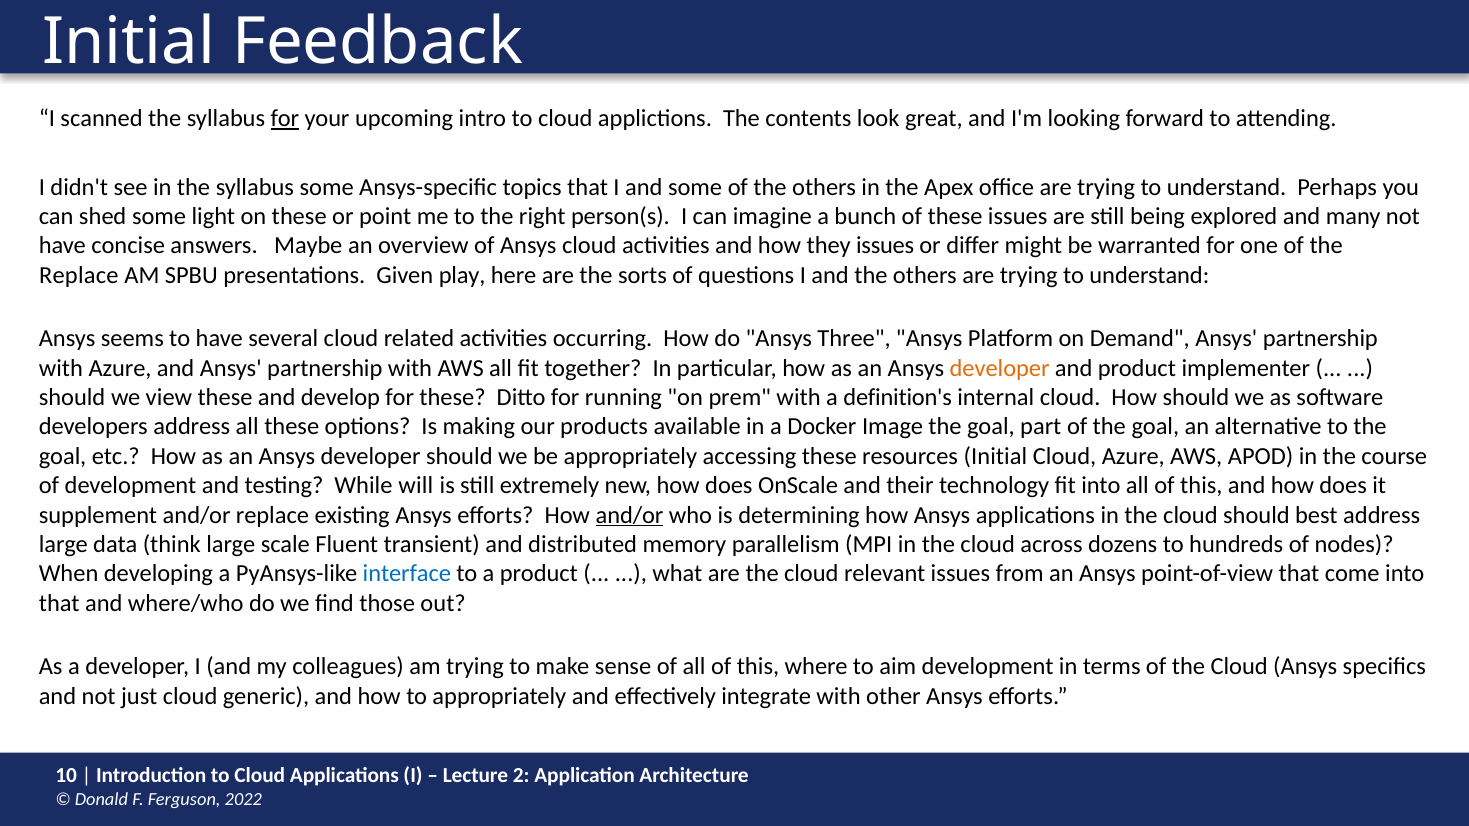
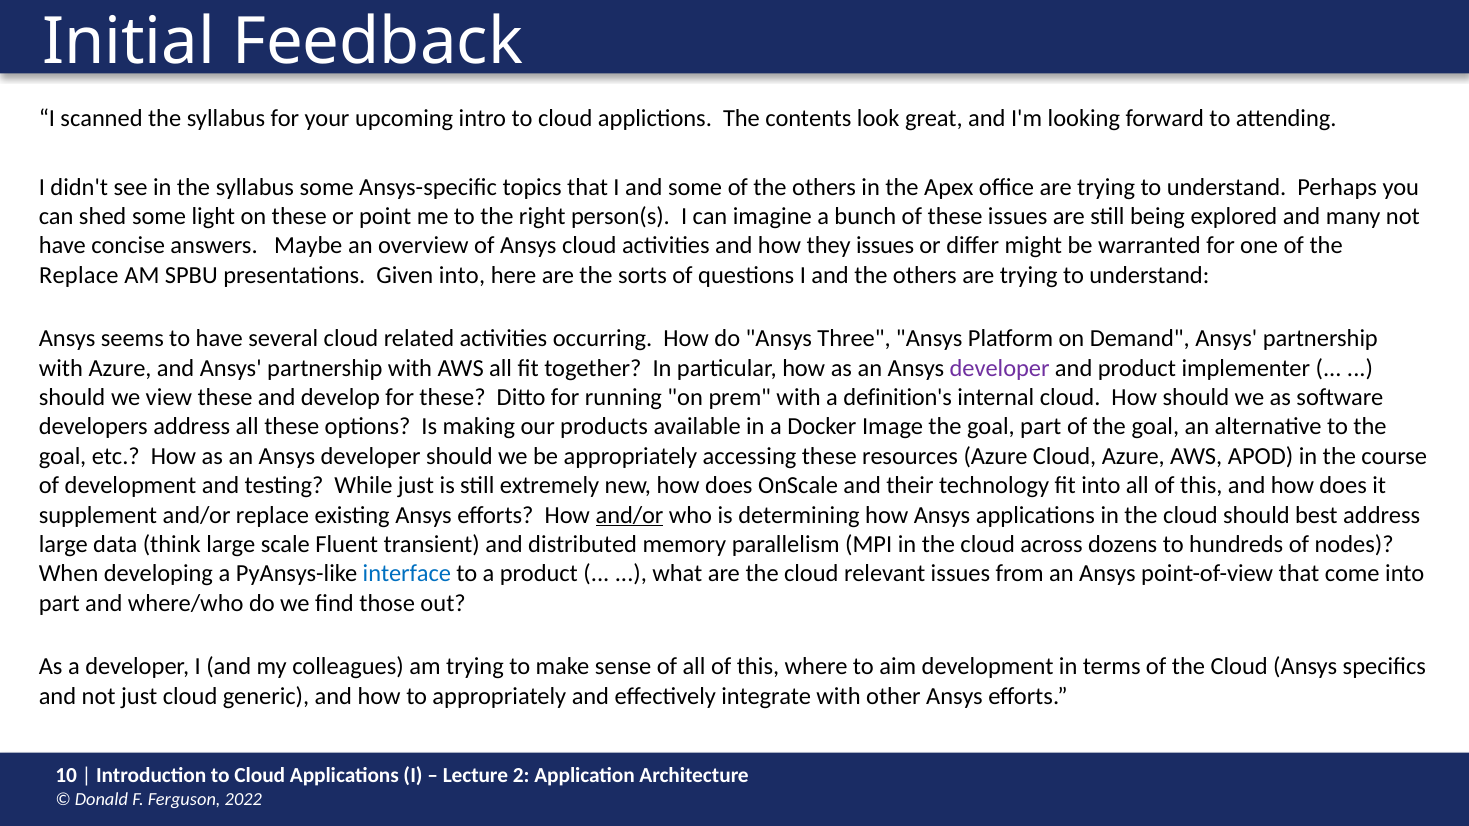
for at (285, 118) underline: present -> none
Given play: play -> into
developer at (1000, 368) colour: orange -> purple
resources Initial: Initial -> Azure
While will: will -> just
that at (59, 603): that -> part
